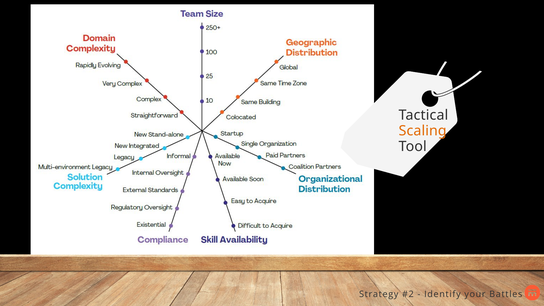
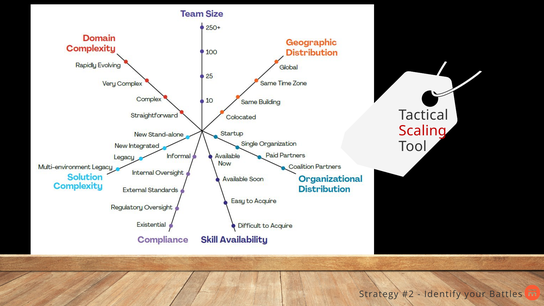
Scaling colour: orange -> red
